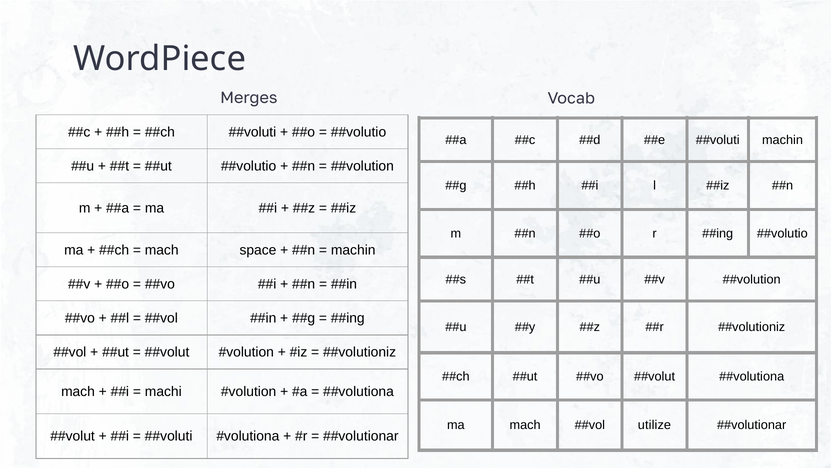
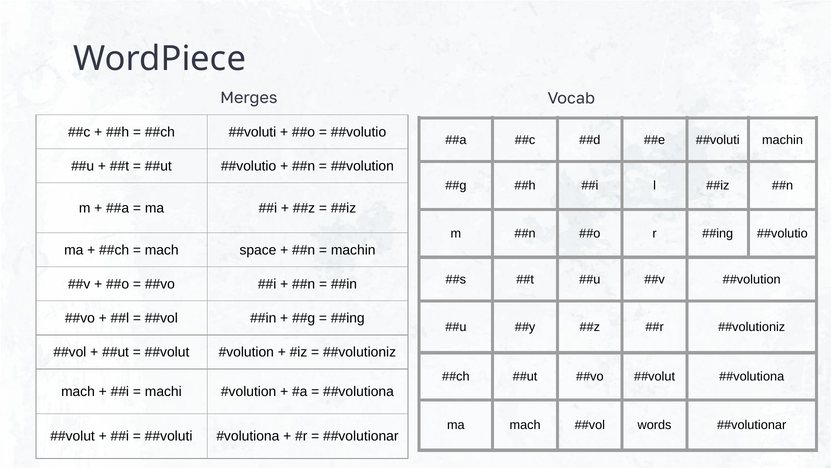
utilize: utilize -> words
